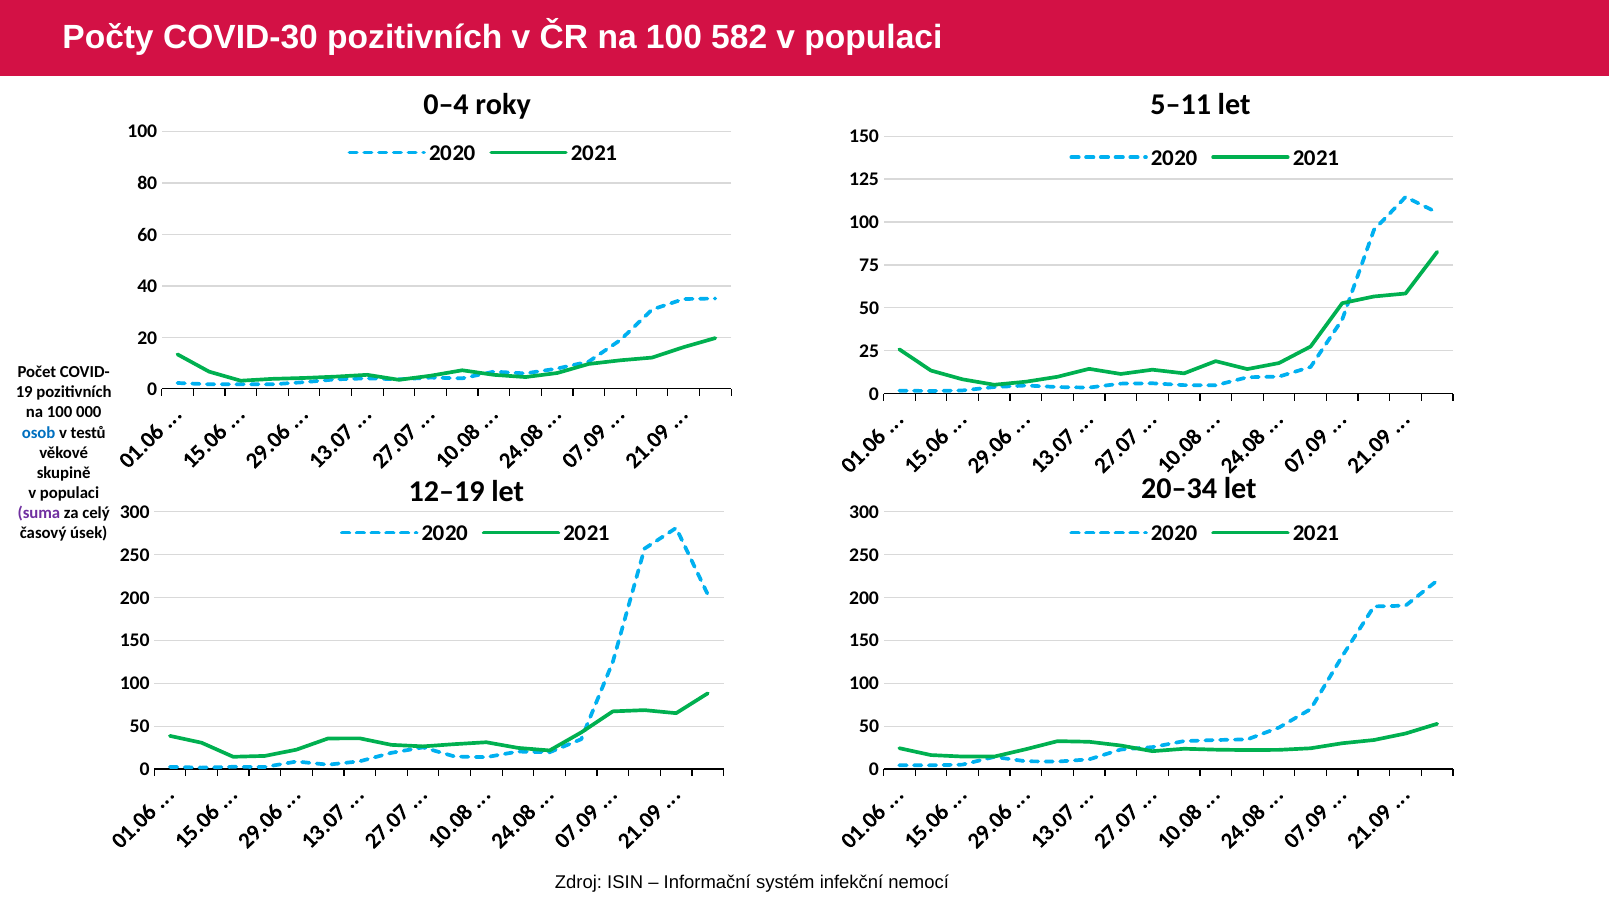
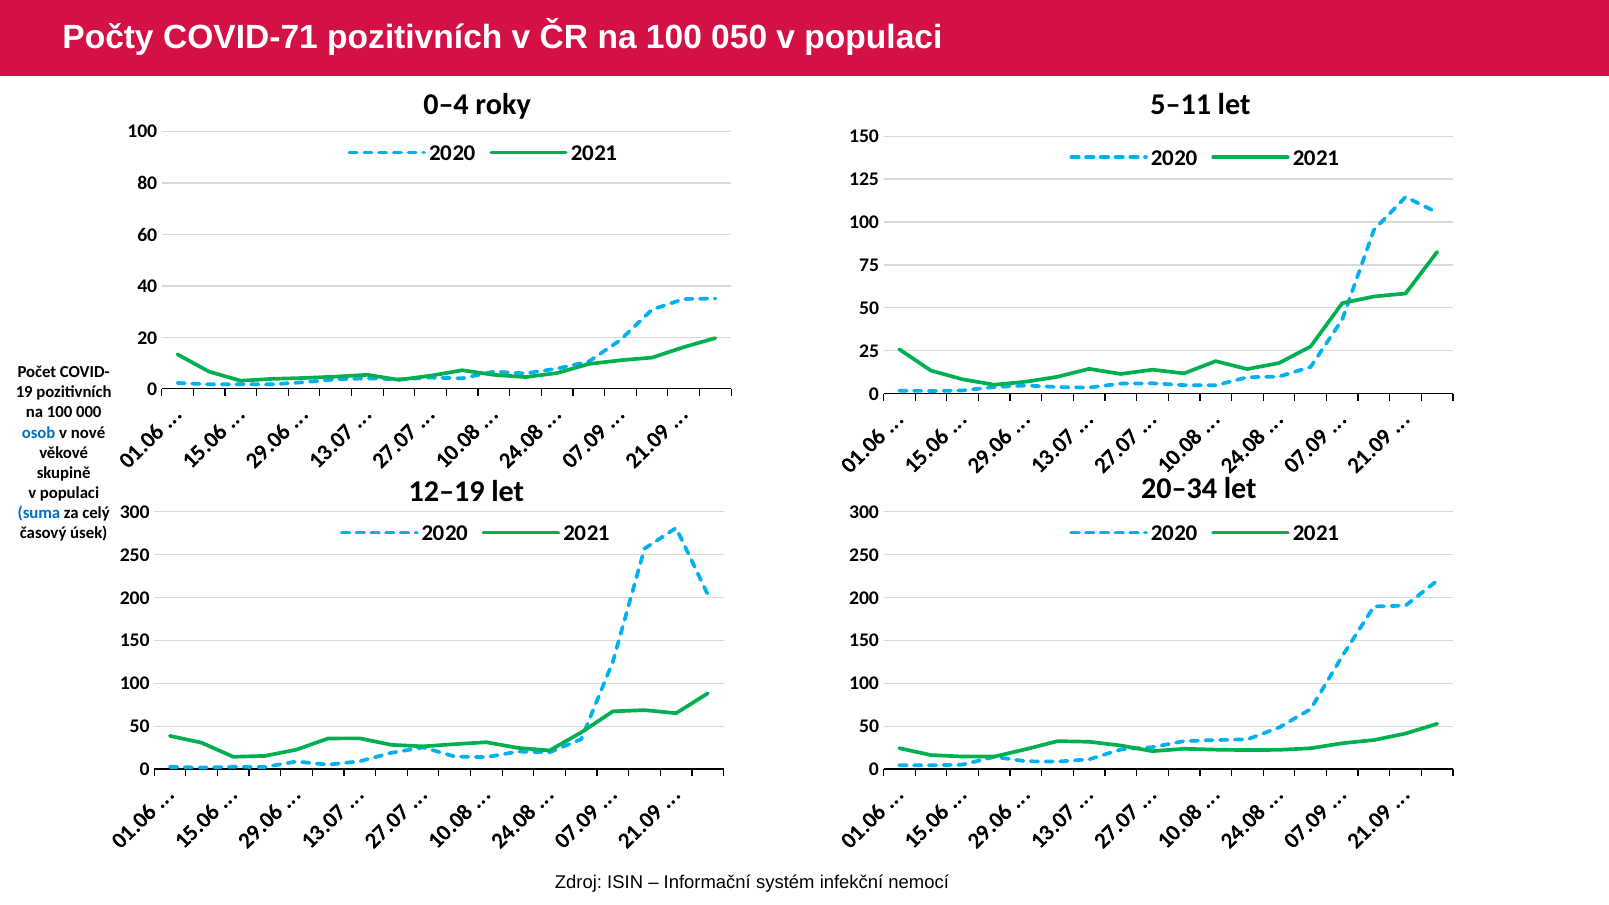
COVID-30: COVID-30 -> COVID-71
582: 582 -> 050
testů: testů -> nové
suma colour: purple -> blue
